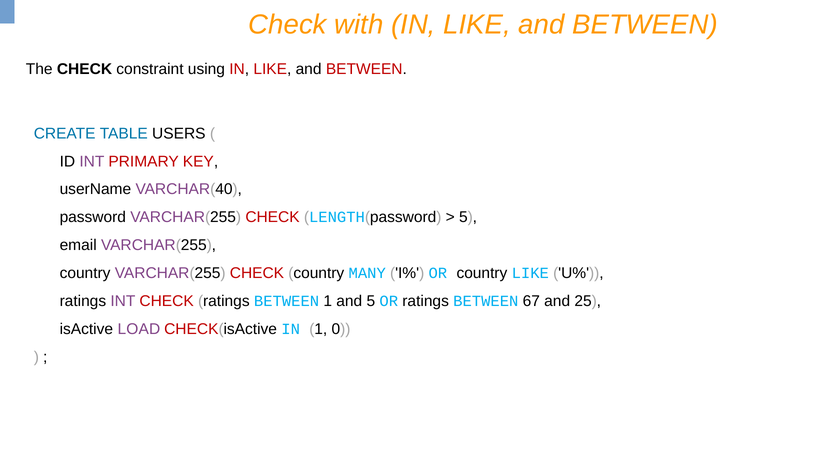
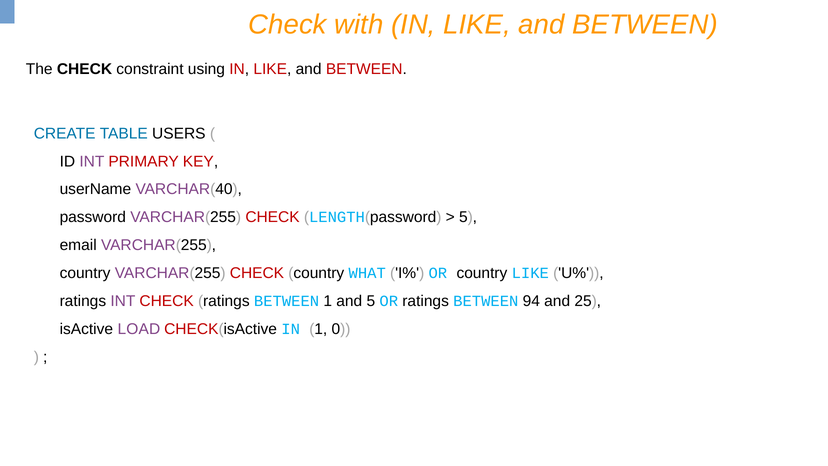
MANY: MANY -> WHAT
67: 67 -> 94
